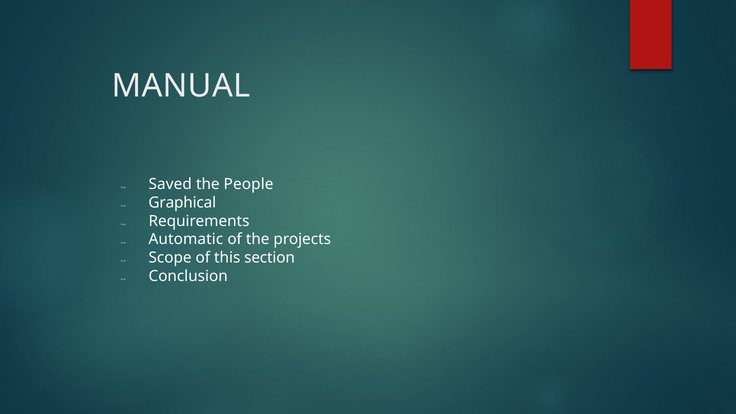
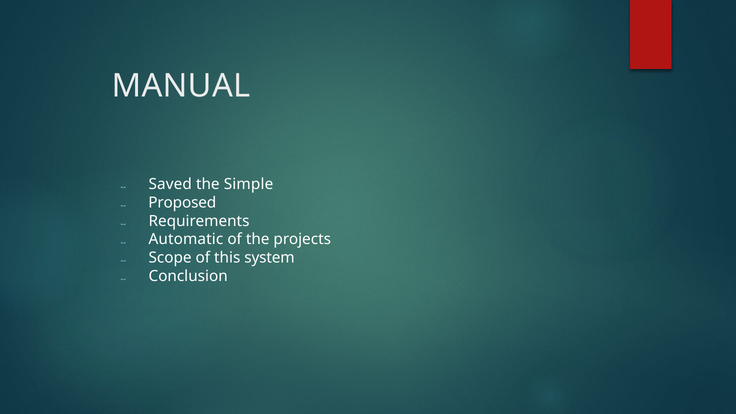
People: People -> Simple
Graphical: Graphical -> Proposed
section: section -> system
